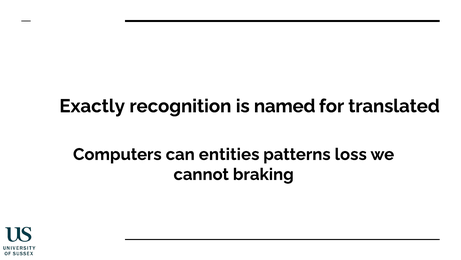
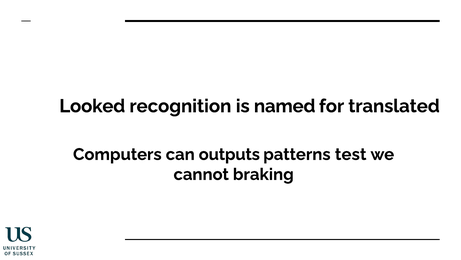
Exactly: Exactly -> Looked
entities: entities -> outputs
loss: loss -> test
